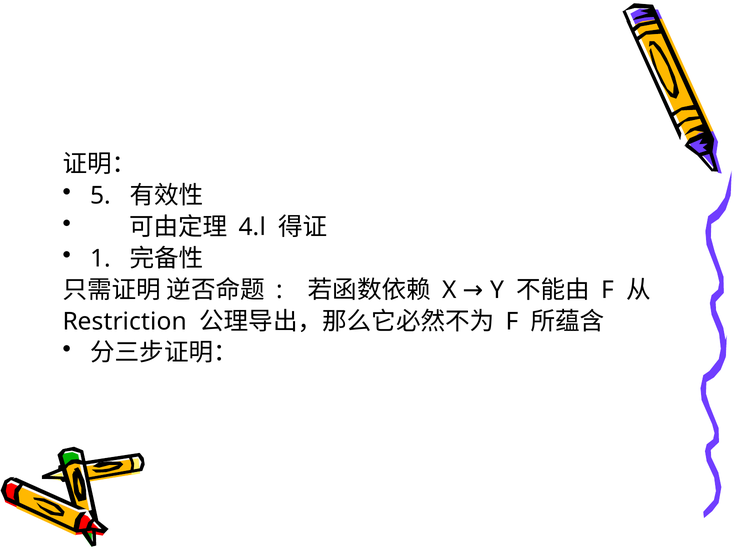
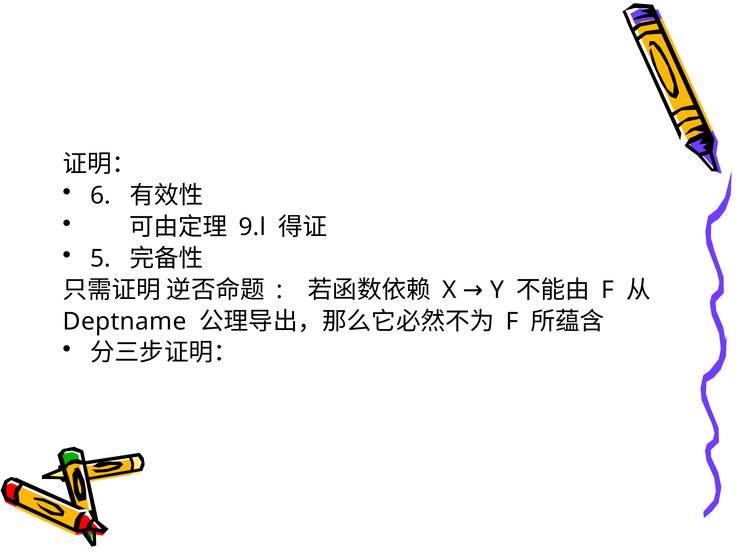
5: 5 -> 6
4.l: 4.l -> 9.l
1: 1 -> 5
Restriction: Restriction -> Deptname
